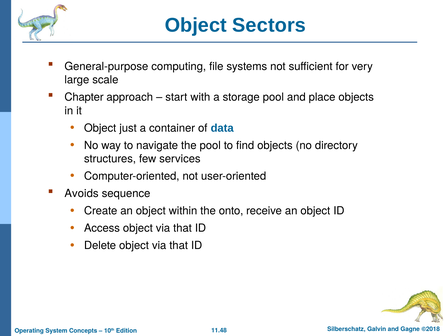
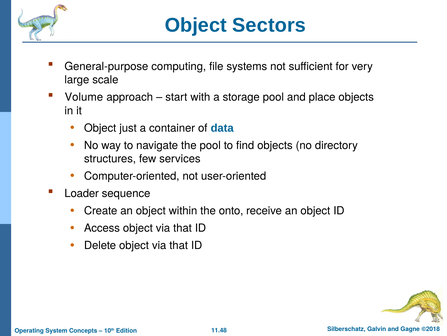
Chapter: Chapter -> Volume
Avoids: Avoids -> Loader
